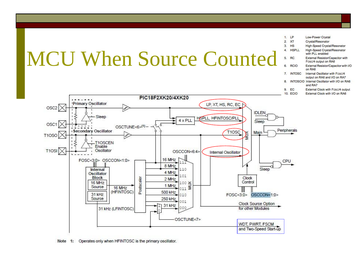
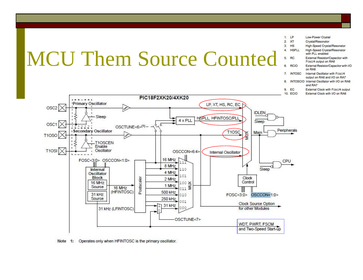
When: When -> Them
